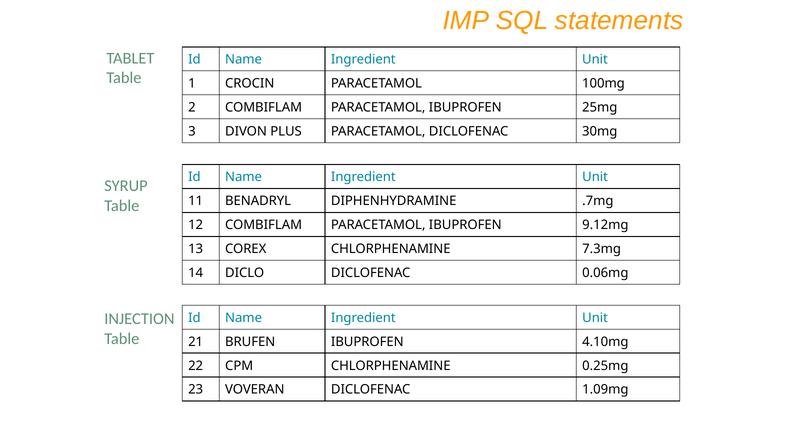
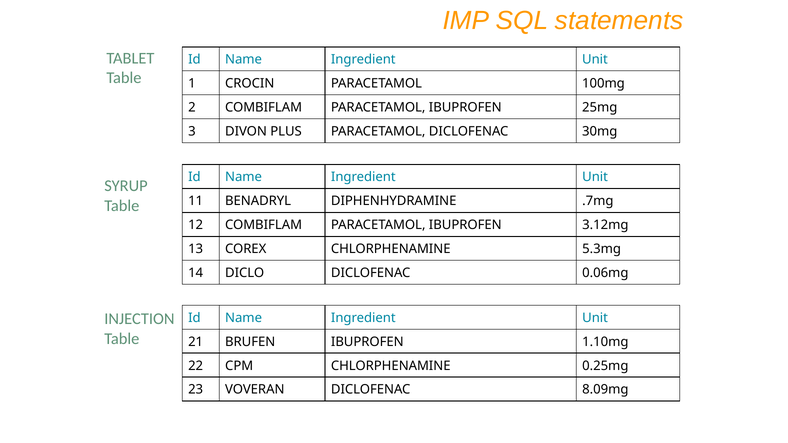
9.12mg: 9.12mg -> 3.12mg
7.3mg: 7.3mg -> 5.3mg
4.10mg: 4.10mg -> 1.10mg
1.09mg: 1.09mg -> 8.09mg
